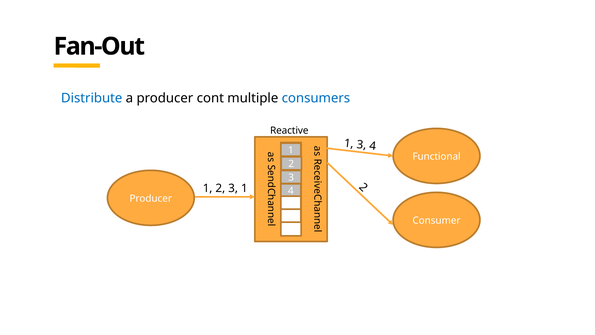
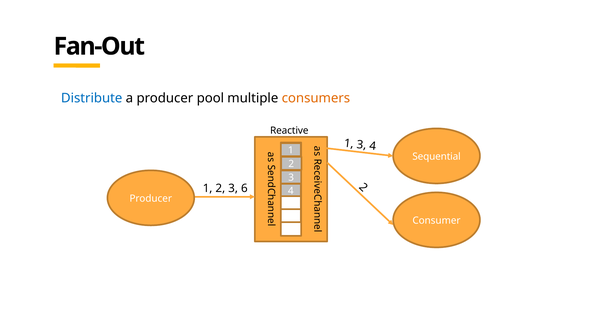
cont: cont -> pool
consumers colour: blue -> orange
Functional: Functional -> Sequential
3 1: 1 -> 6
